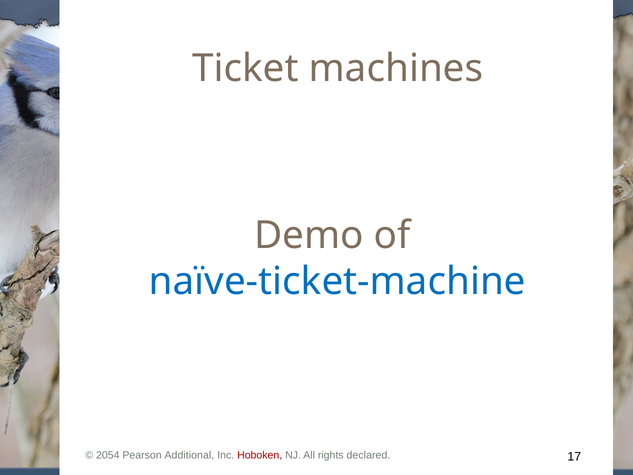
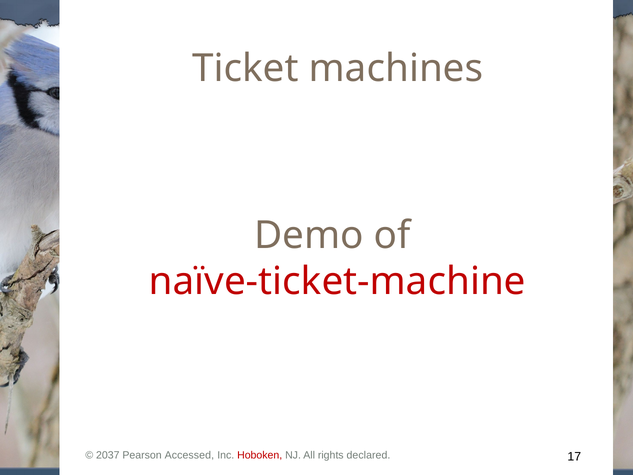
naïve-ticket-machine colour: blue -> red
2054: 2054 -> 2037
Additional: Additional -> Accessed
